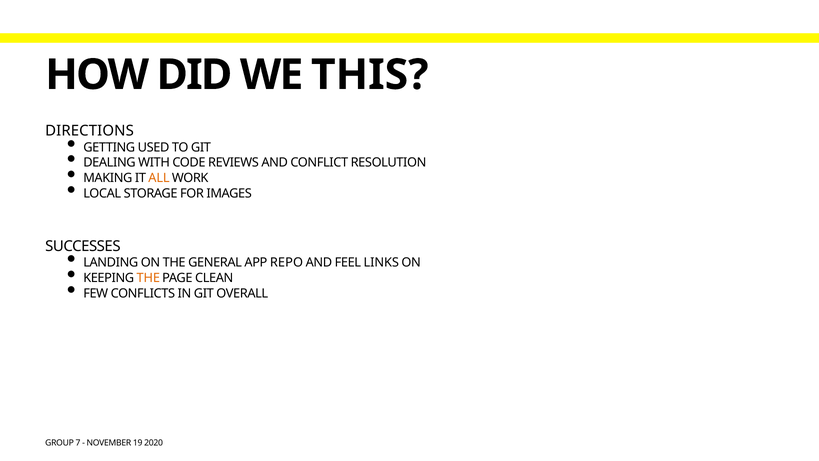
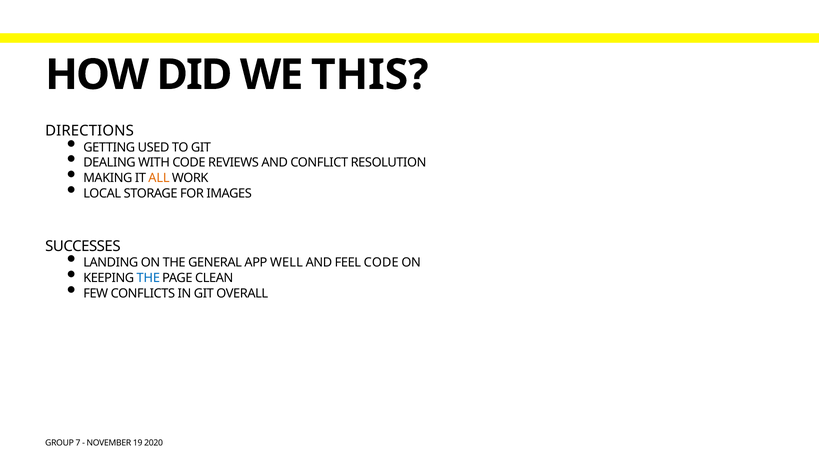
REPO: REPO -> WELL
FEEL LINKS: LINKS -> CODE
THE at (148, 278) colour: orange -> blue
